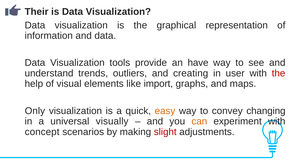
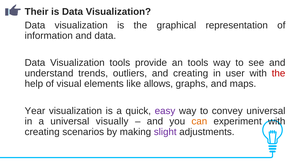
an have: have -> tools
import: import -> allows
Only: Only -> Year
easy colour: orange -> purple
convey changing: changing -> universal
concept at (42, 132): concept -> creating
slight colour: red -> purple
